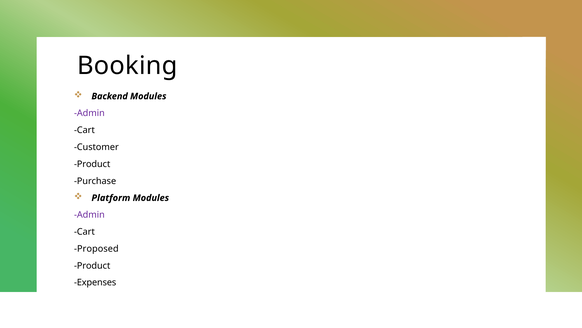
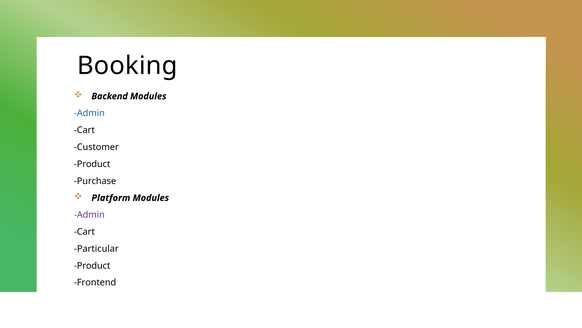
Admin at (89, 113) colour: purple -> blue
Proposed: Proposed -> Particular
Expenses: Expenses -> Frontend
